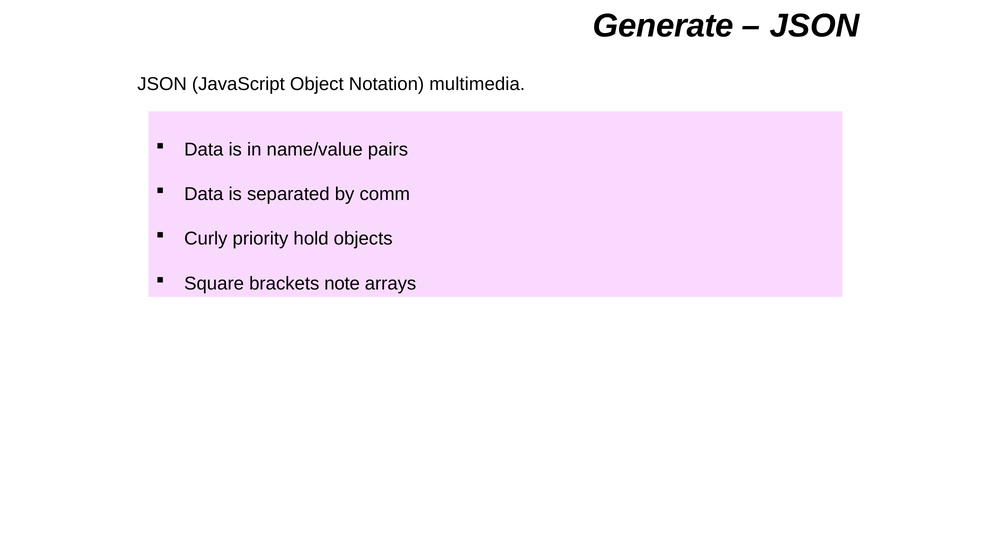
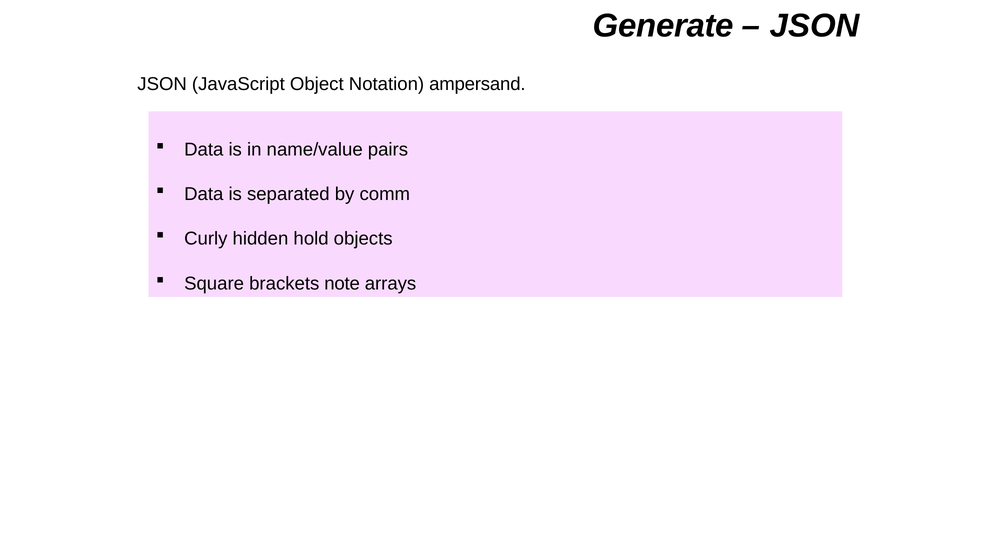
multimedia: multimedia -> ampersand
priority: priority -> hidden
